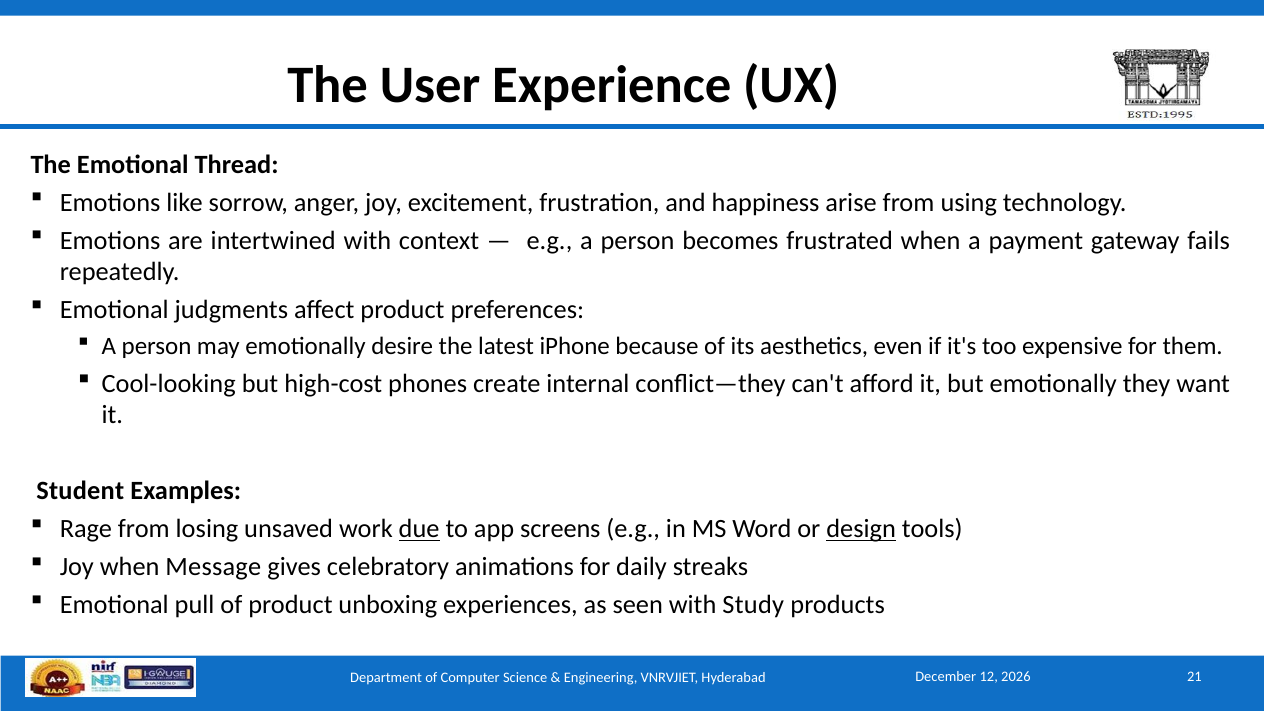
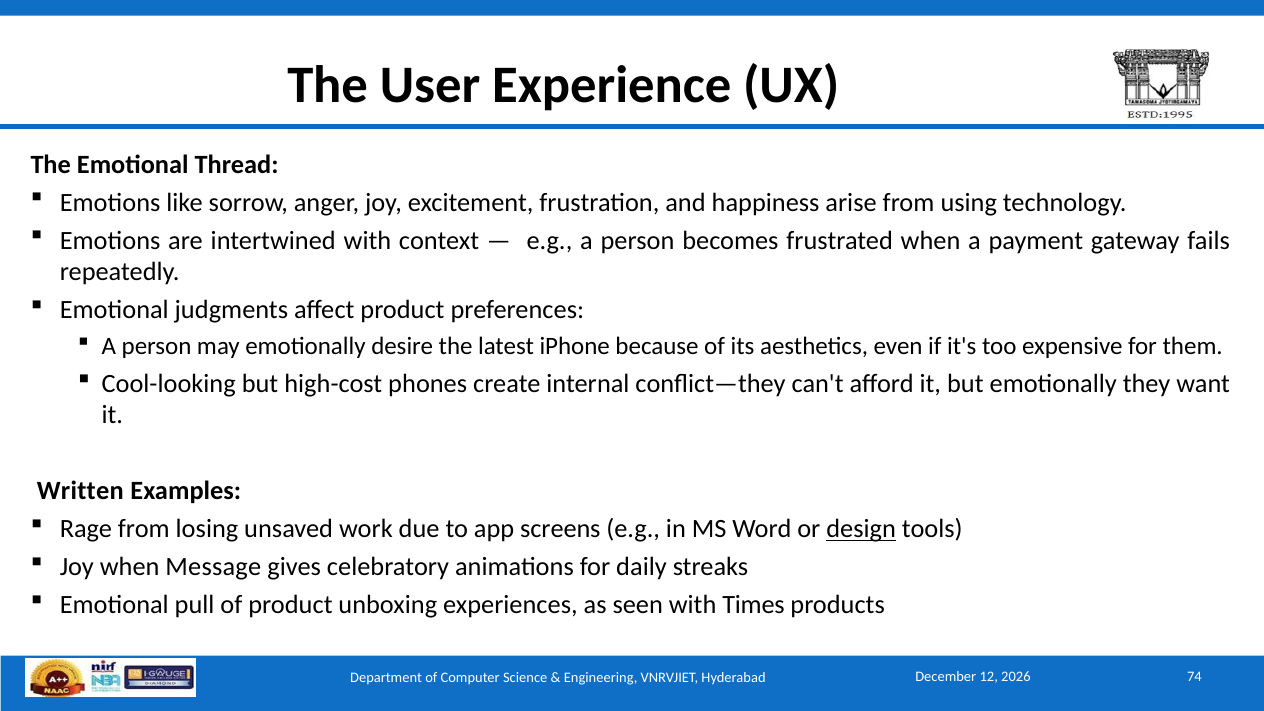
Student: Student -> Written
due underline: present -> none
Study: Study -> Times
21: 21 -> 74
